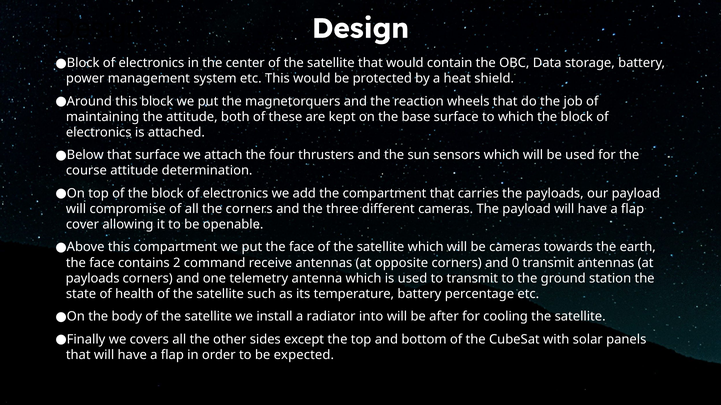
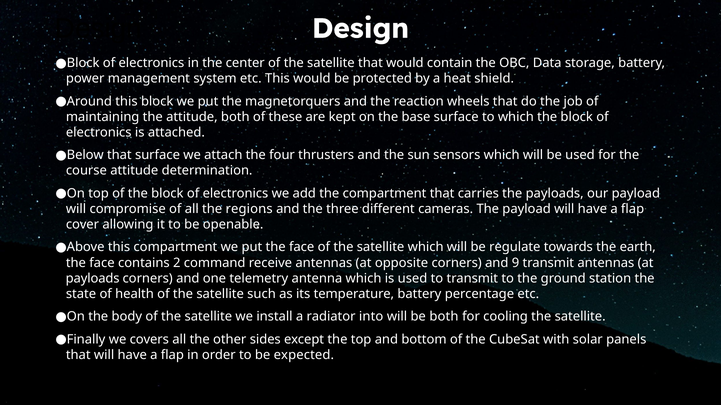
the corners: corners -> regions
be cameras: cameras -> regulate
0: 0 -> 9
be after: after -> both
